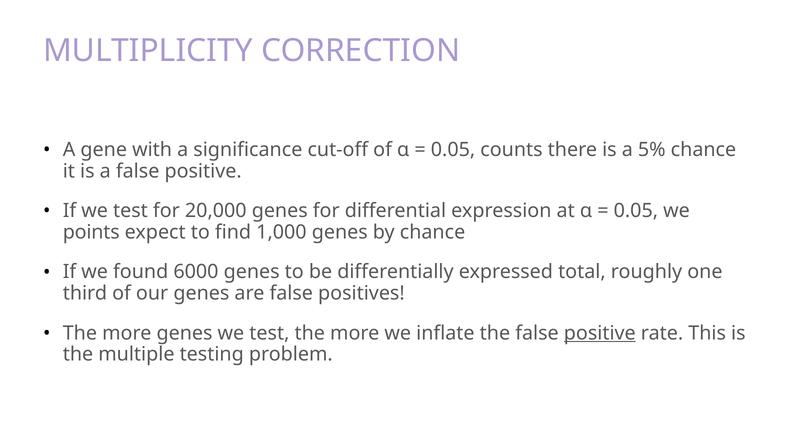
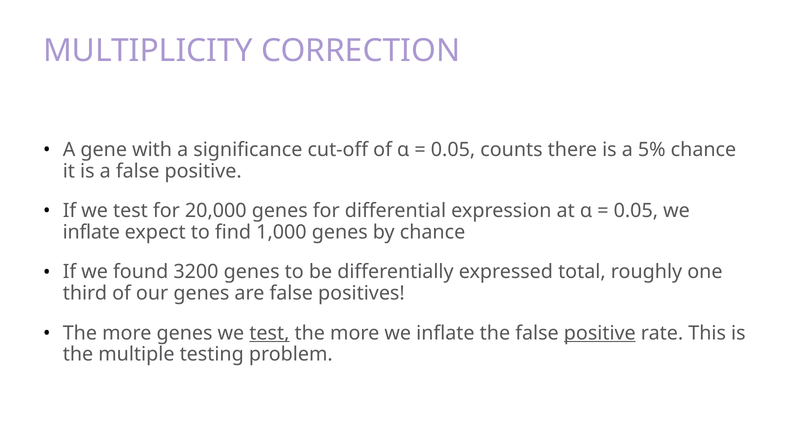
points at (91, 232): points -> inflate
6000: 6000 -> 3200
test at (269, 333) underline: none -> present
